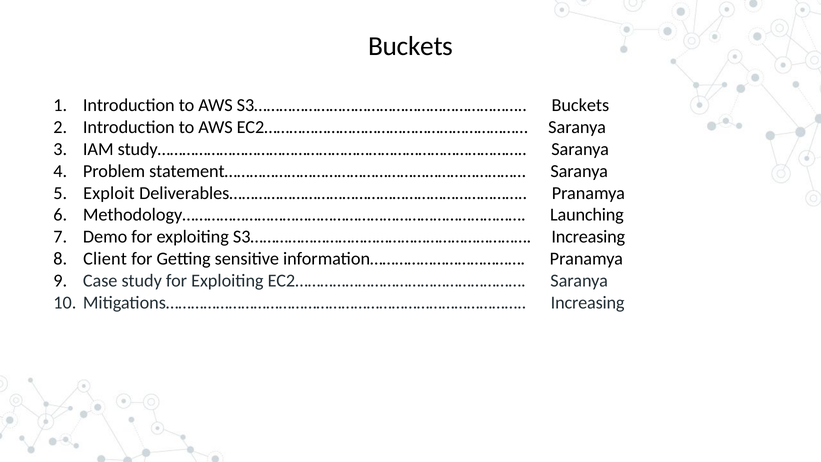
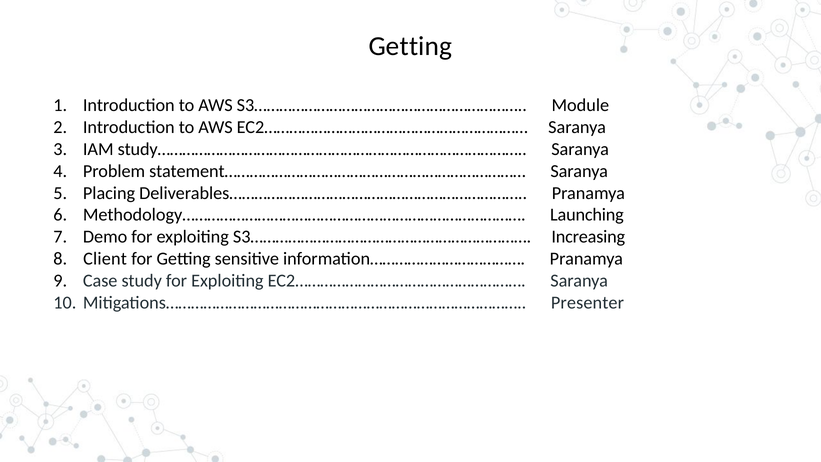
Buckets at (411, 46): Buckets -> Getting
S3……………………………………………………… Buckets: Buckets -> Module
Exploit: Exploit -> Placing
Mitigations………………………………………………………………………… Increasing: Increasing -> Presenter
